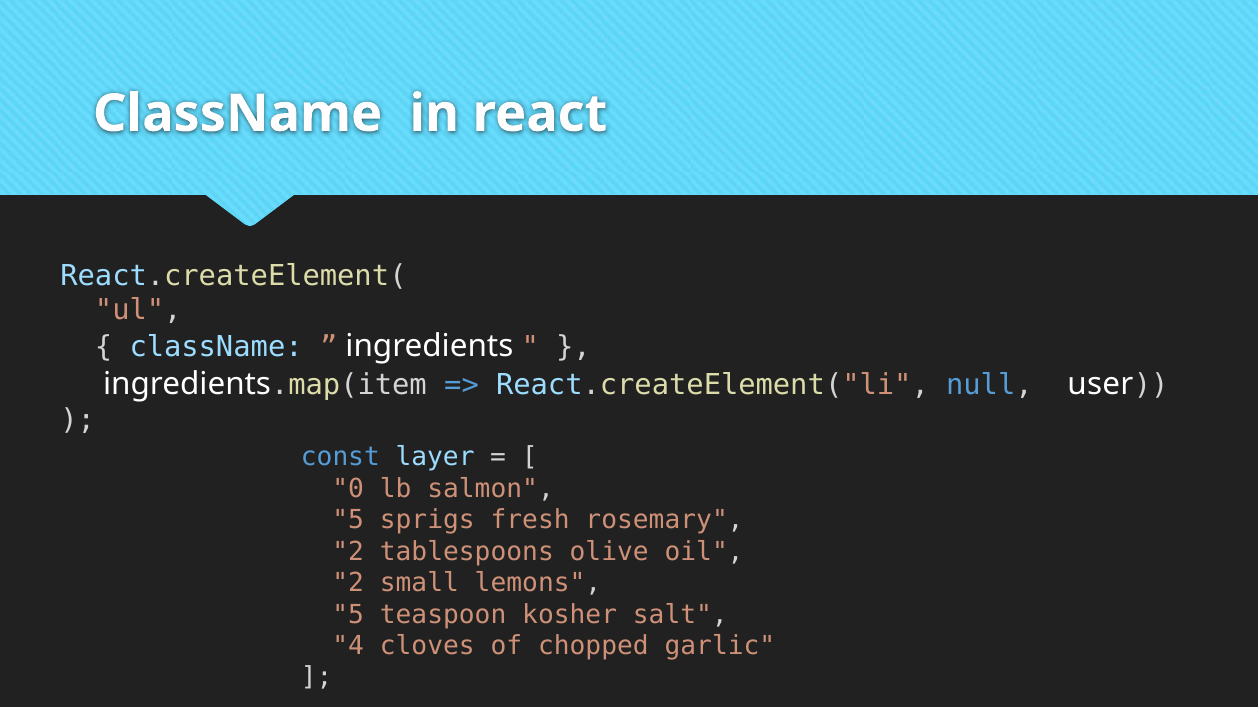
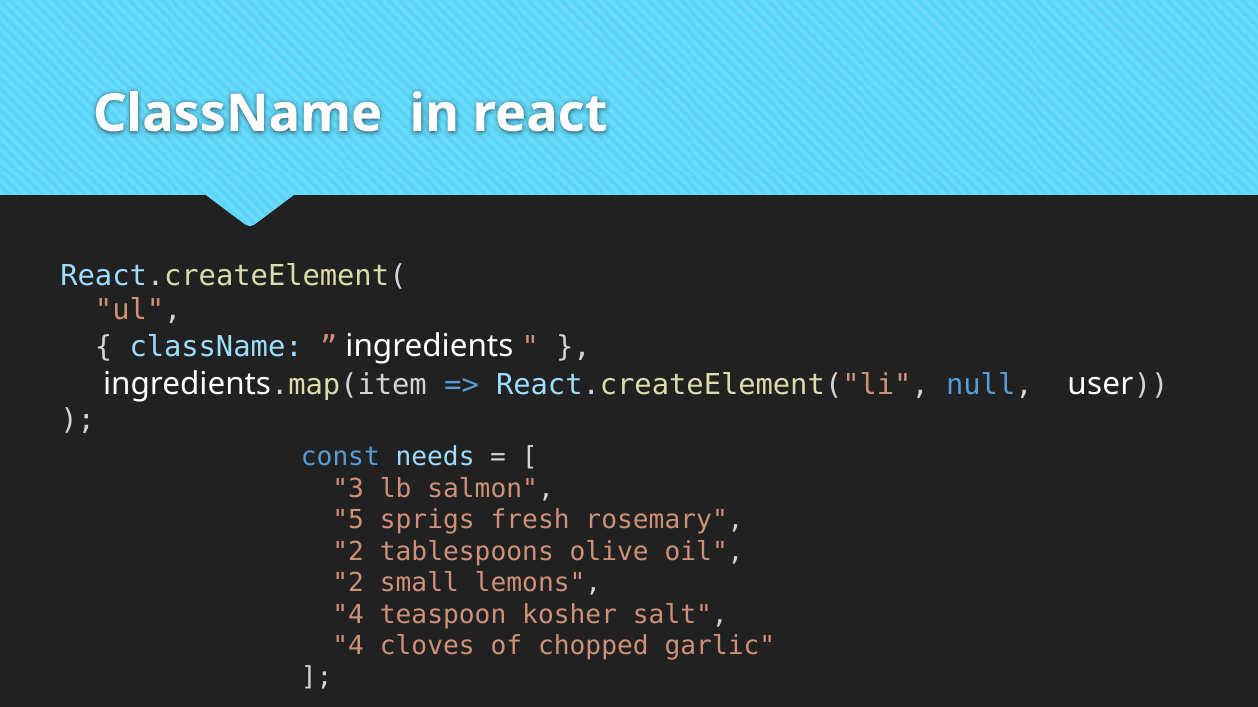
layer: layer -> needs
0: 0 -> 3
5 at (348, 615): 5 -> 4
